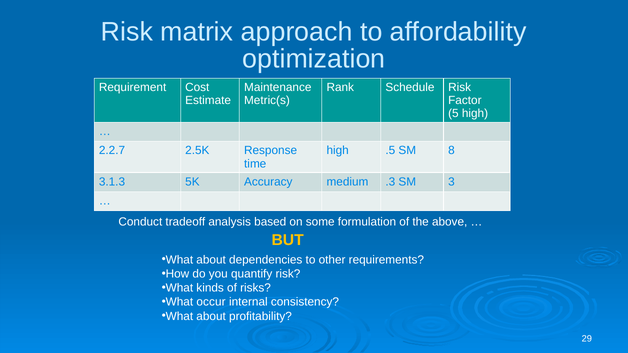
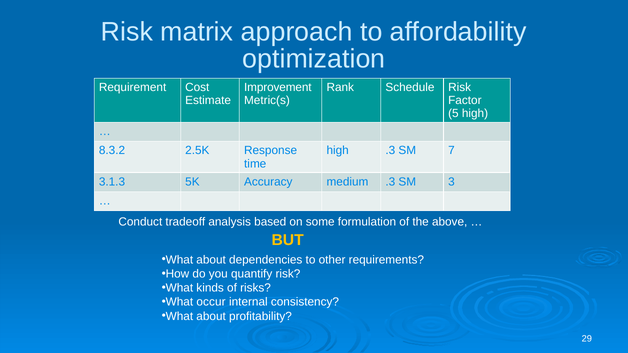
Maintenance: Maintenance -> Improvement
2.2.7: 2.2.7 -> 8.3.2
high .5: .5 -> .3
8: 8 -> 7
